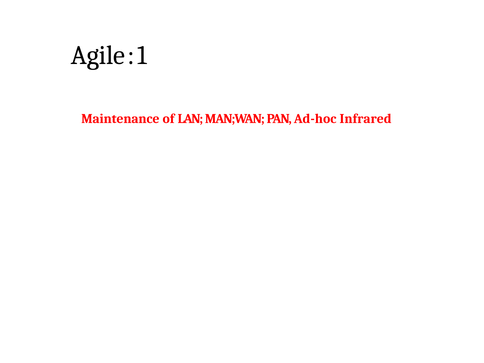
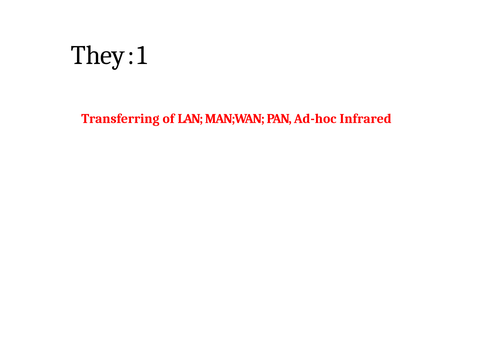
Agile: Agile -> They
Maintenance: Maintenance -> Transferring
